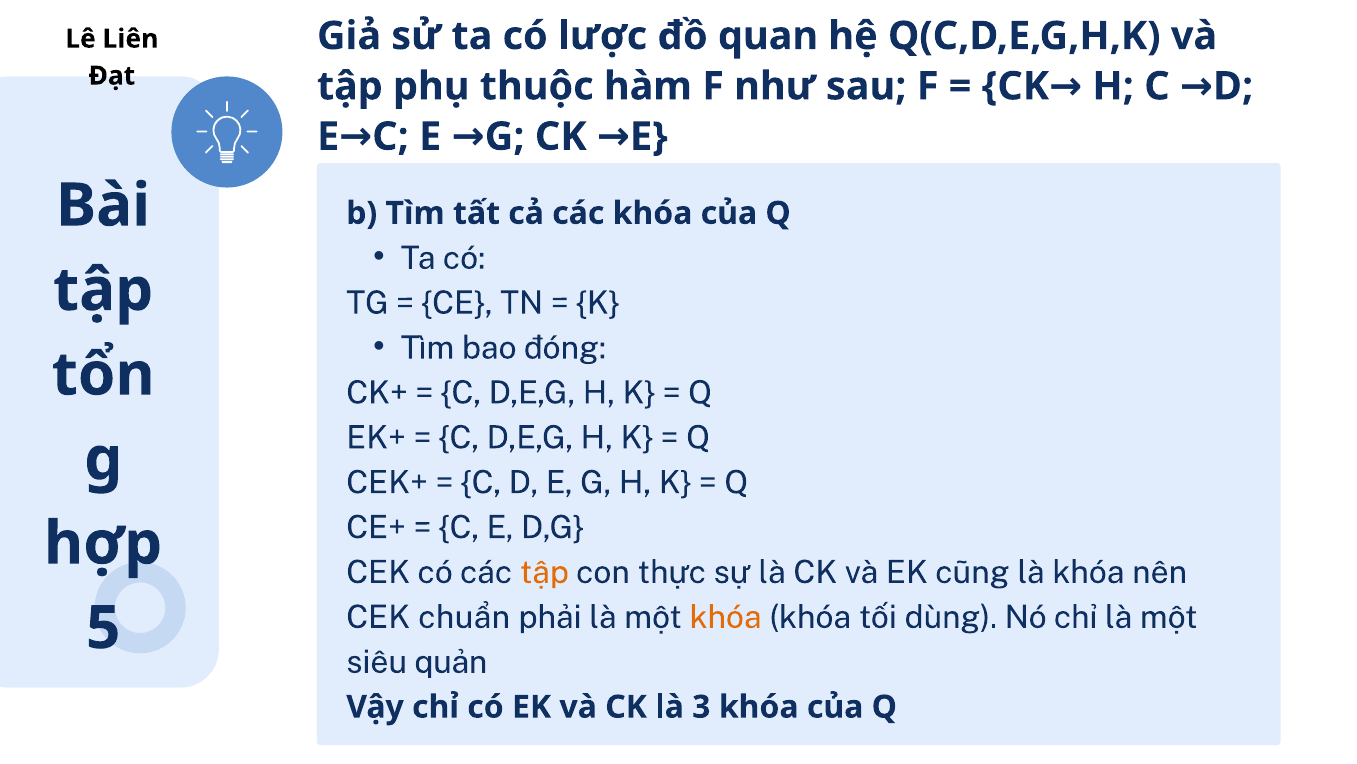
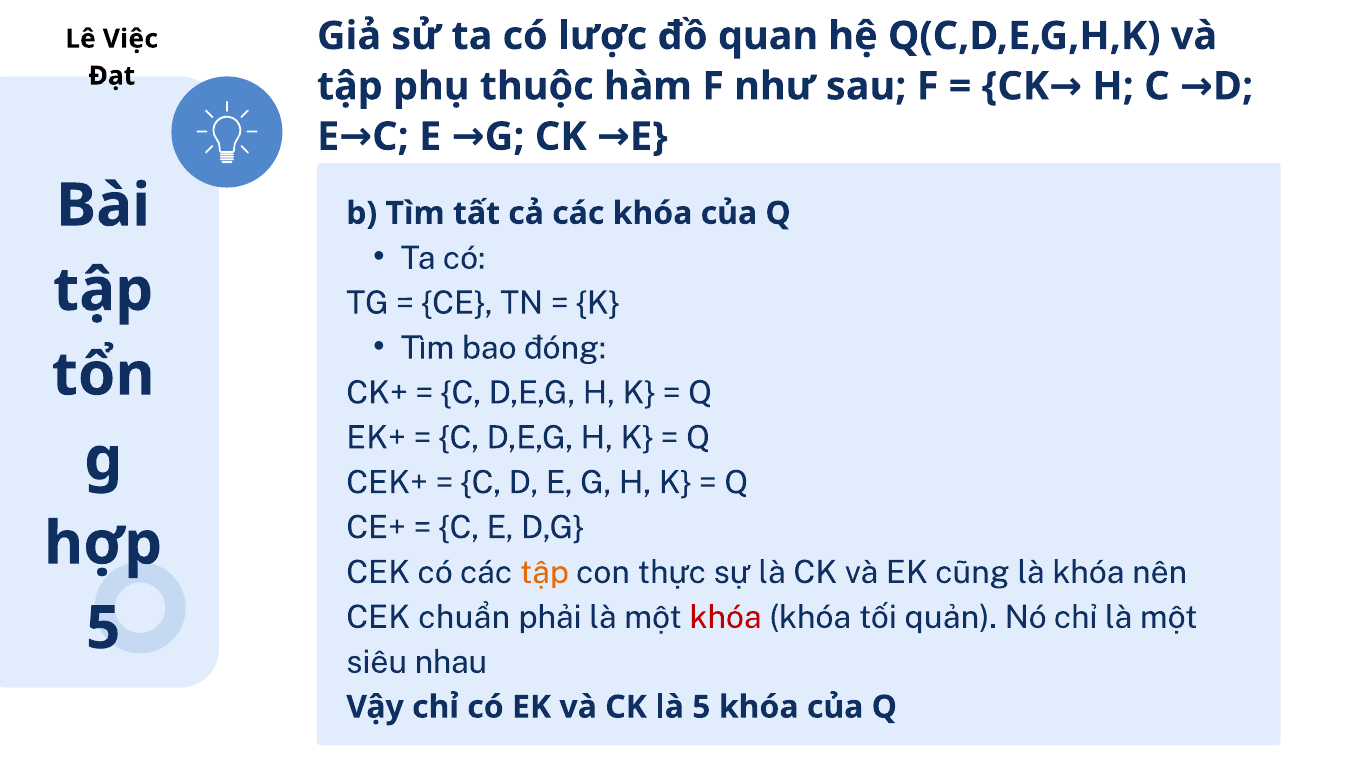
Liên: Liên -> Việc
khóa at (726, 617) colour: orange -> red
dùng: dùng -> quản
quản: quản -> nhau
là 3: 3 -> 5
